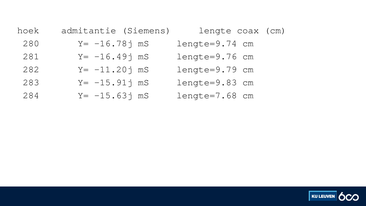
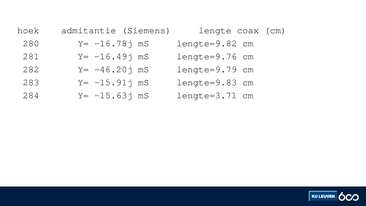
lengte=9.74: lengte=9.74 -> lengte=9.82
-11.20j: -11.20j -> -46.20j
lengte=7.68: lengte=7.68 -> lengte=3.71
